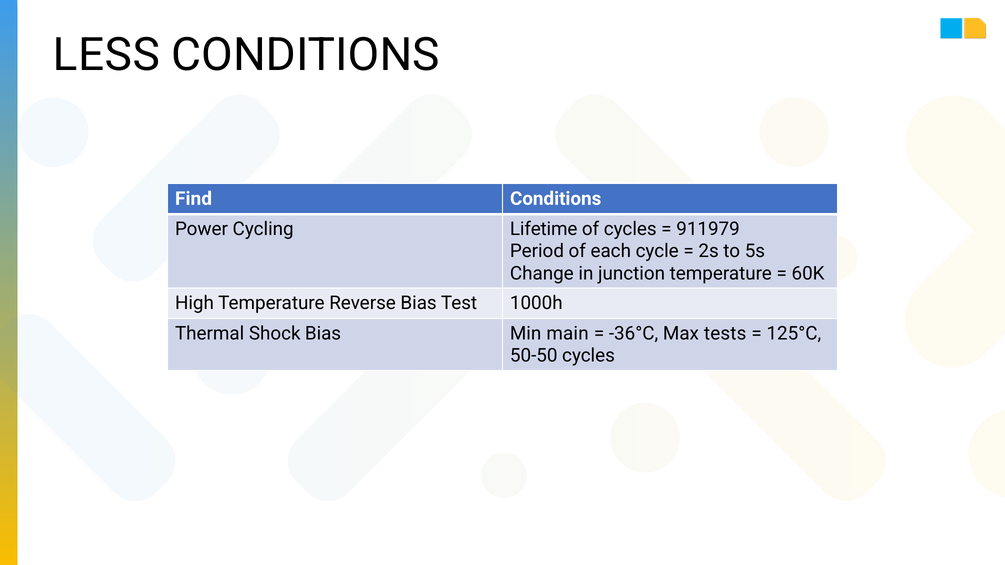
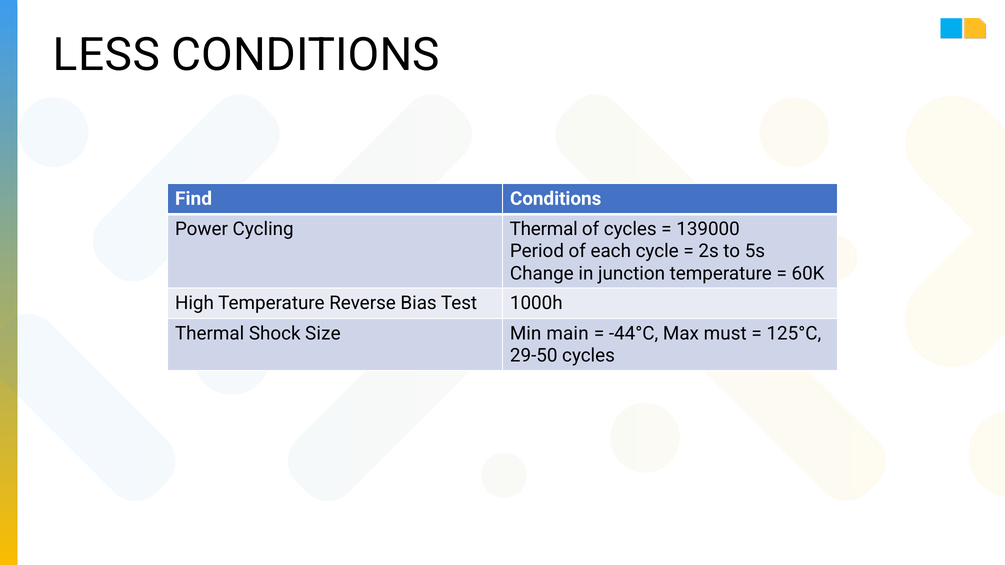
Cycling Lifetime: Lifetime -> Thermal
911979: 911979 -> 139000
Shock Bias: Bias -> Size
-36°C: -36°C -> -44°C
tests: tests -> must
50-50: 50-50 -> 29-50
